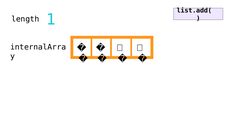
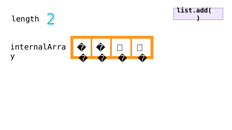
1: 1 -> 2
